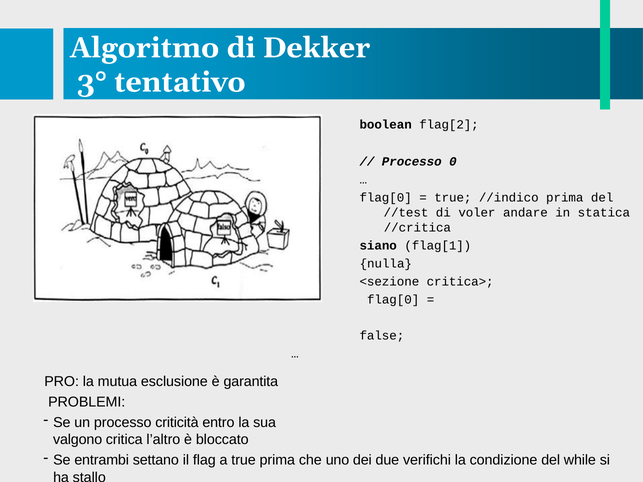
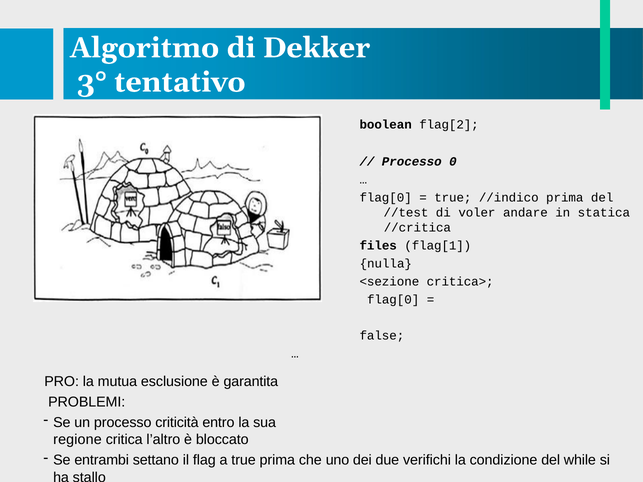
siano: siano -> files
valgono: valgono -> regione
